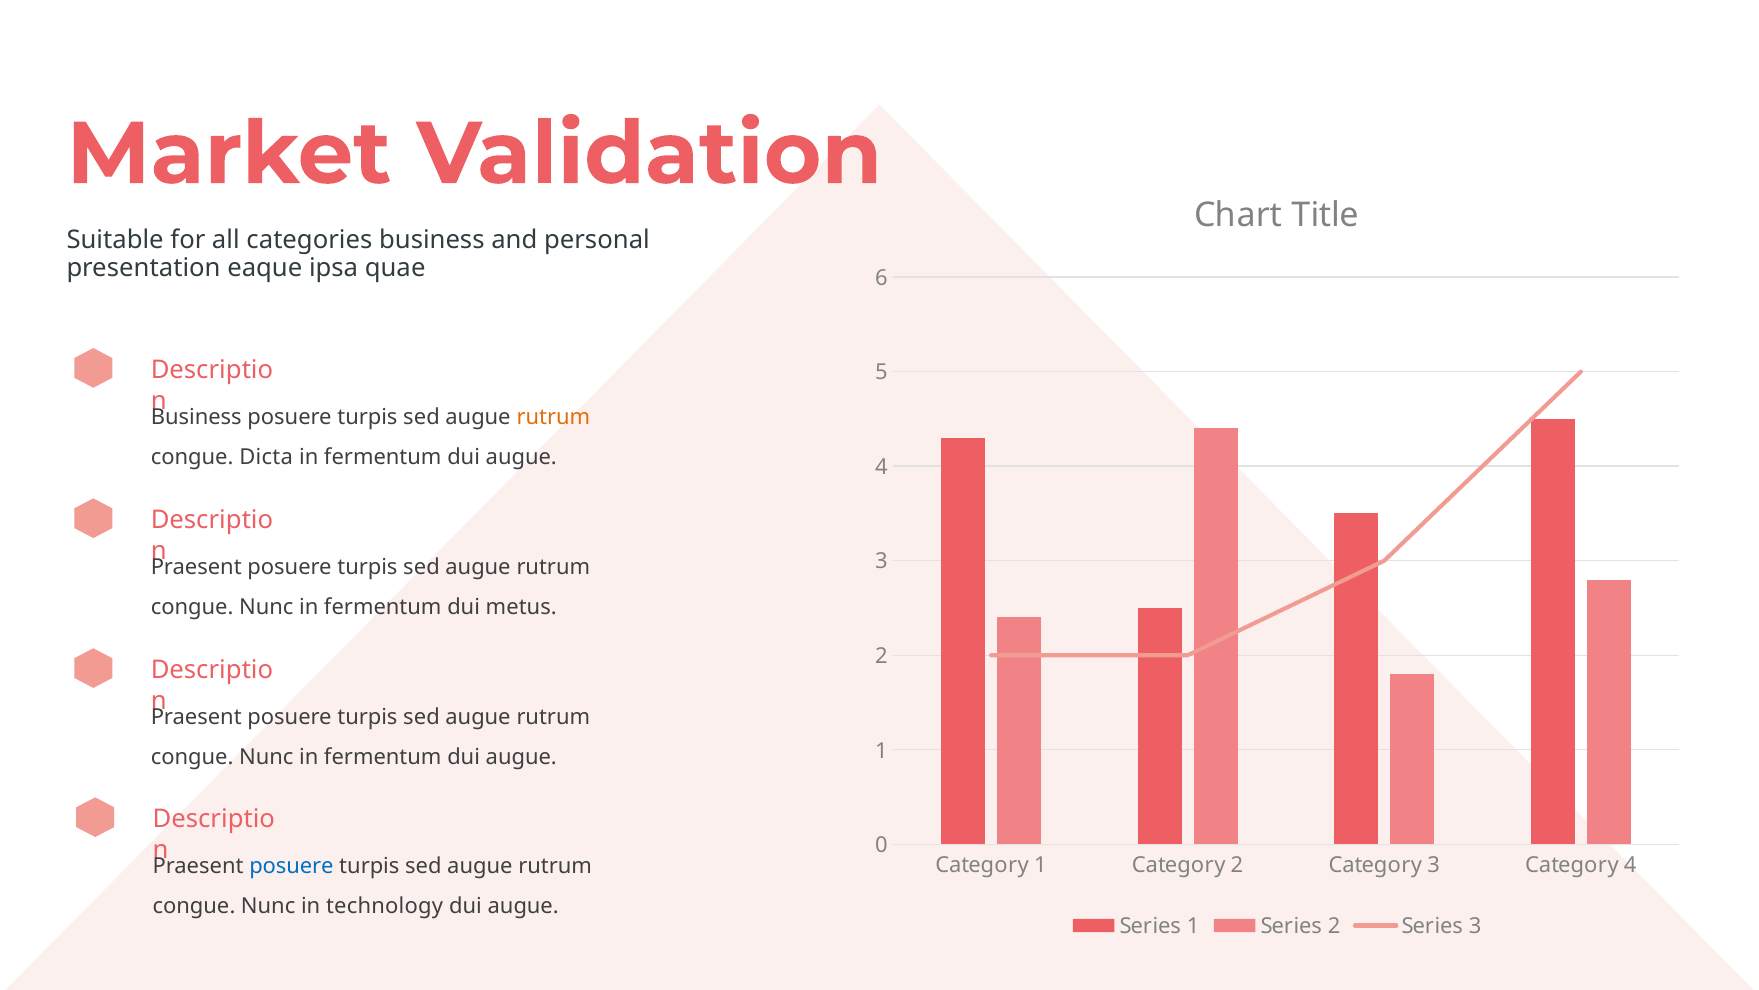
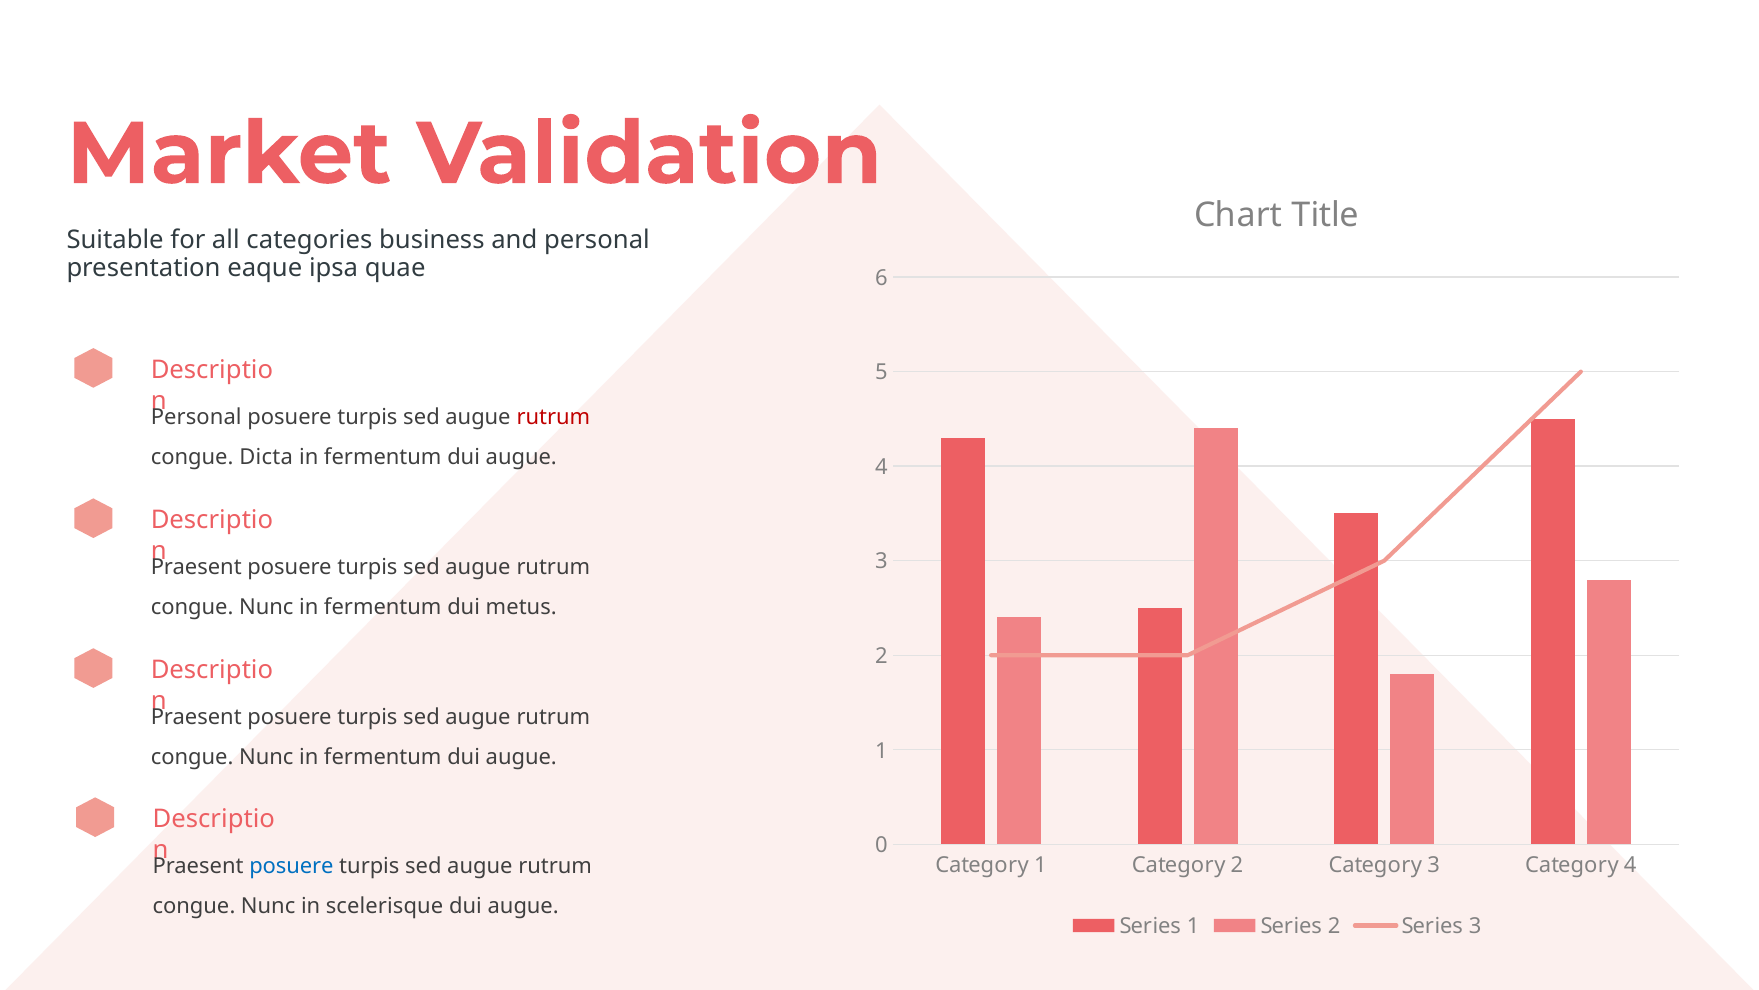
Business at (196, 417): Business -> Personal
rutrum at (553, 417) colour: orange -> red
technology: technology -> scelerisque
